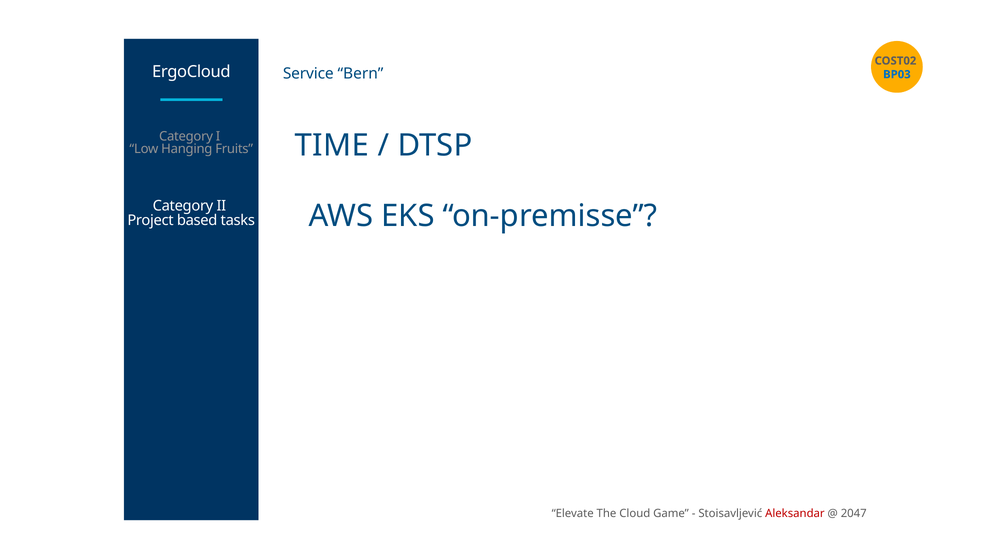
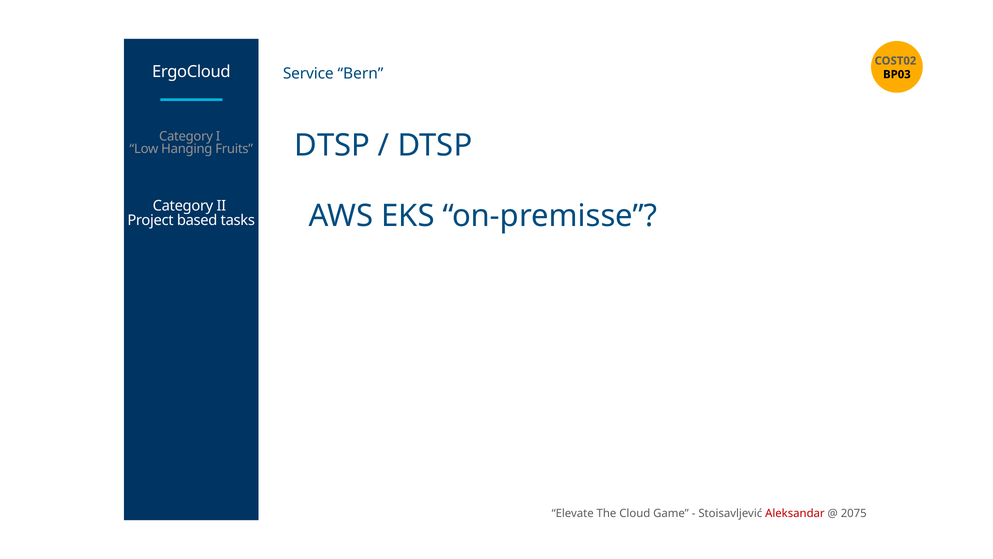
BP03 colour: blue -> black
TIME at (332, 145): TIME -> DTSP
2047: 2047 -> 2075
